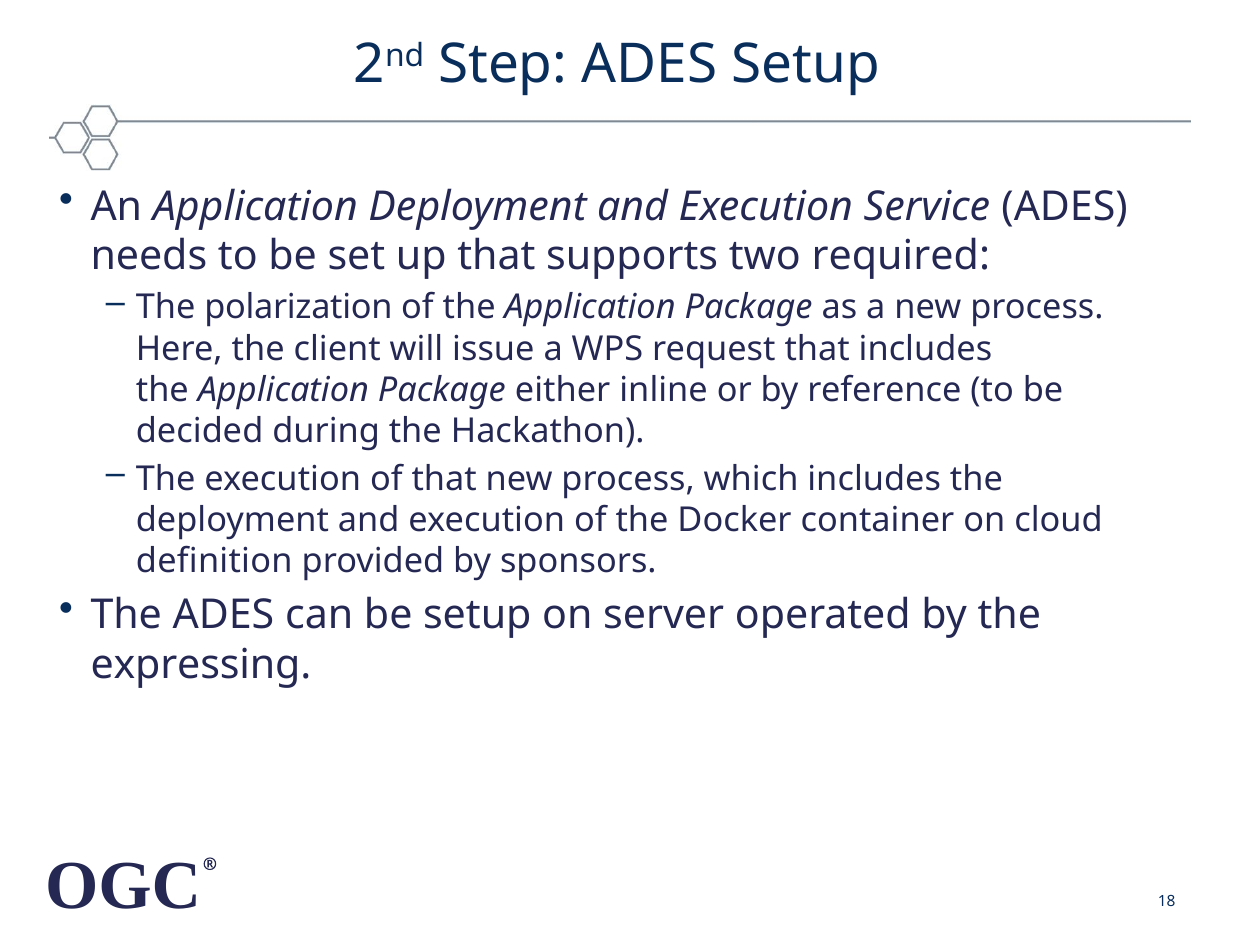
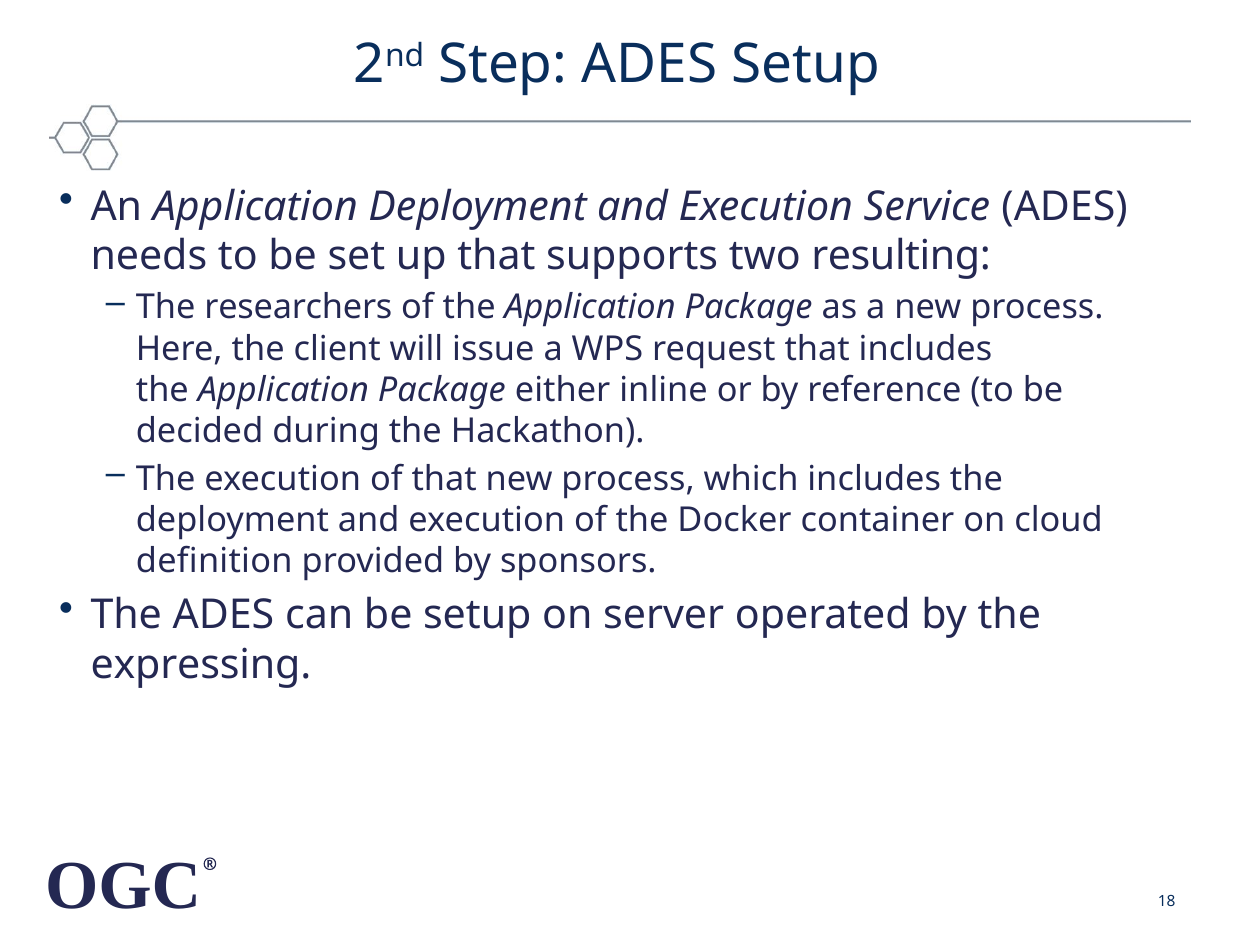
required: required -> resulting
polarization: polarization -> researchers
